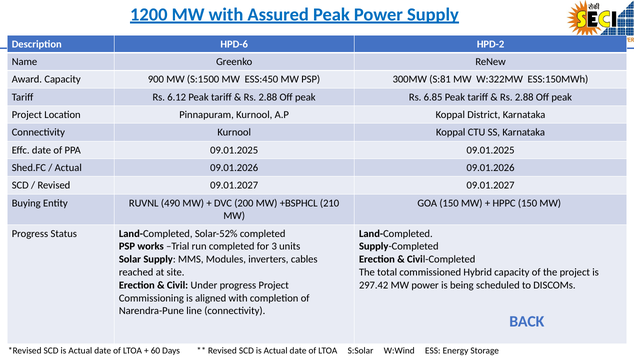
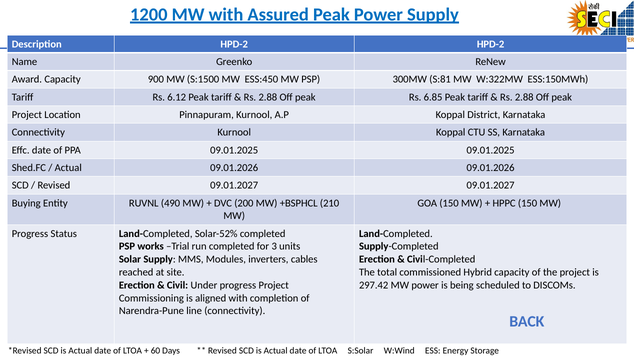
Description HPD-6: HPD-6 -> HPD-2
